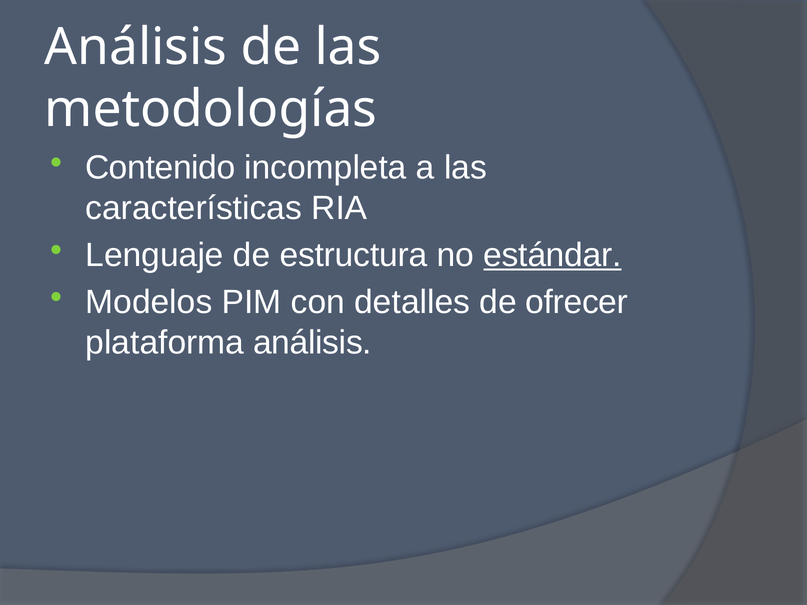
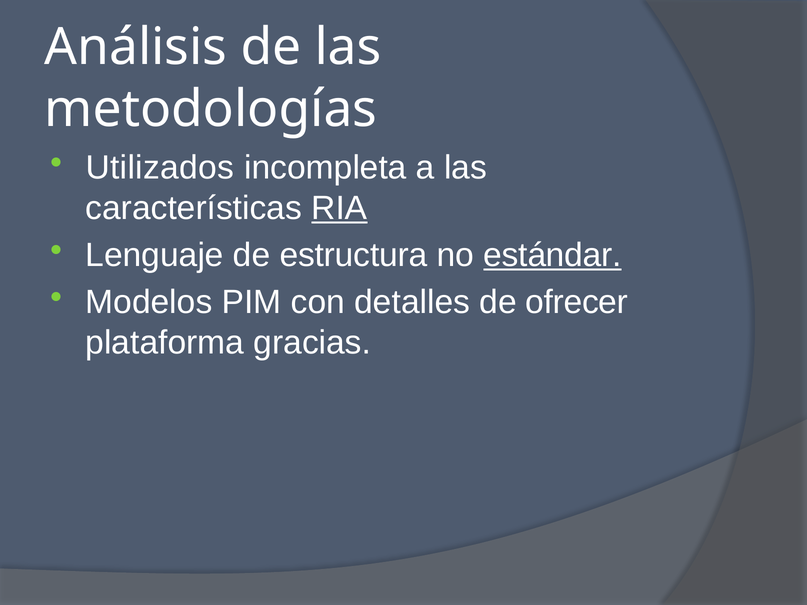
Contenido: Contenido -> Utilizados
RIA underline: none -> present
plataforma análisis: análisis -> gracias
